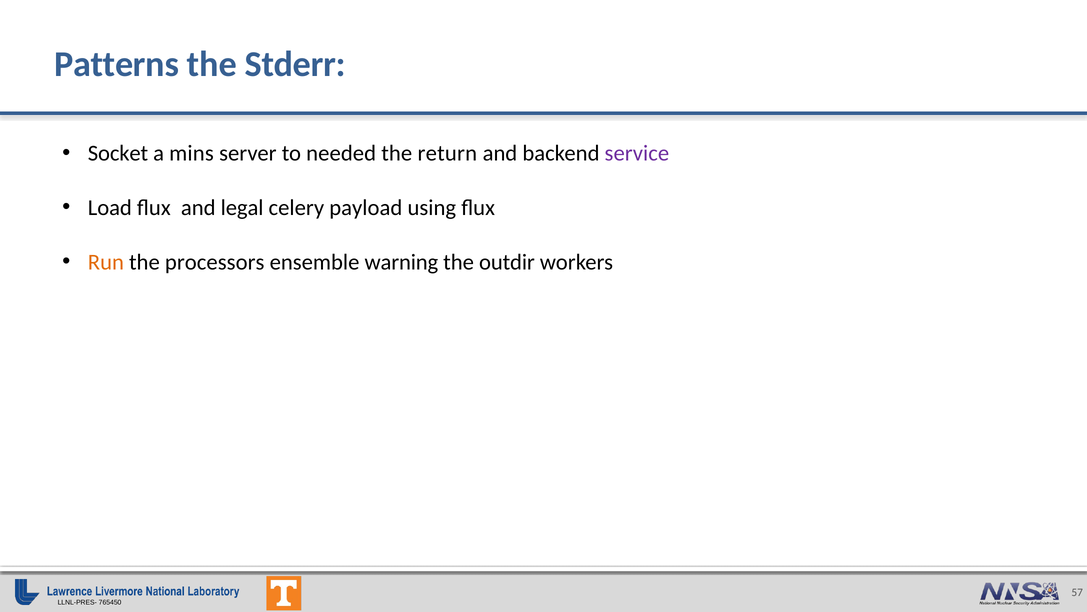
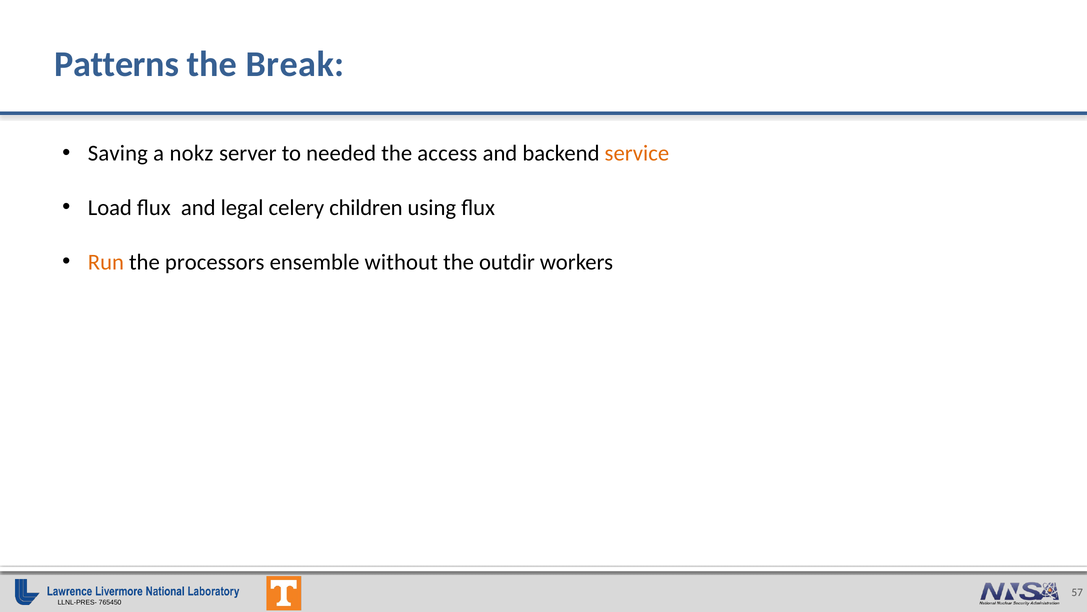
Stderr: Stderr -> Break
Socket: Socket -> Saving
mins: mins -> nokz
return: return -> access
service colour: purple -> orange
payload: payload -> children
warning: warning -> without
